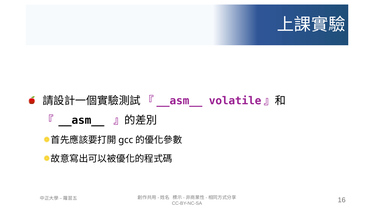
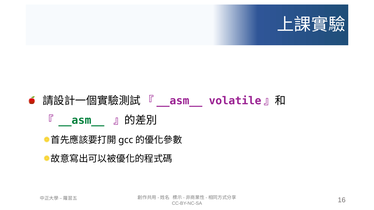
__asm__ colour: black -> green
